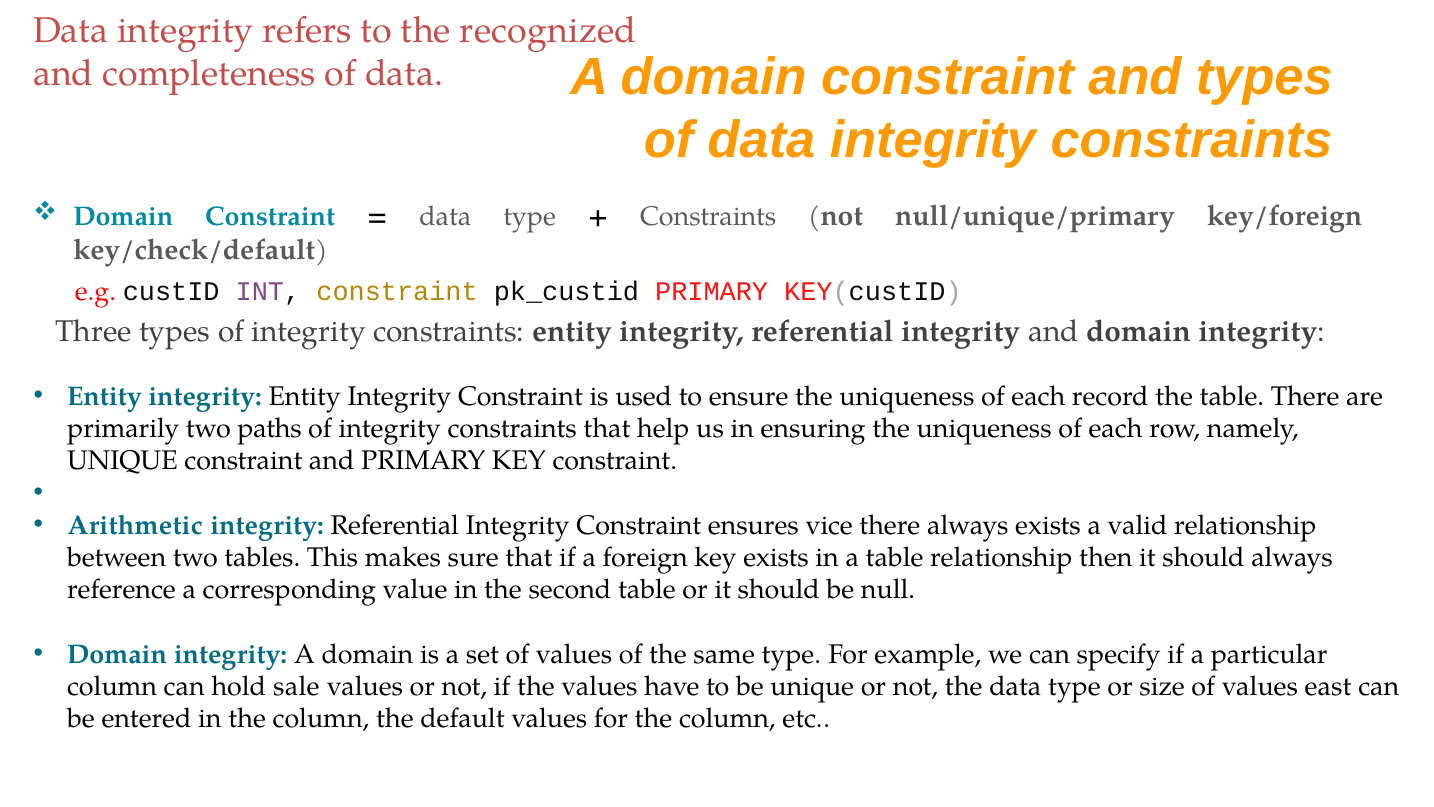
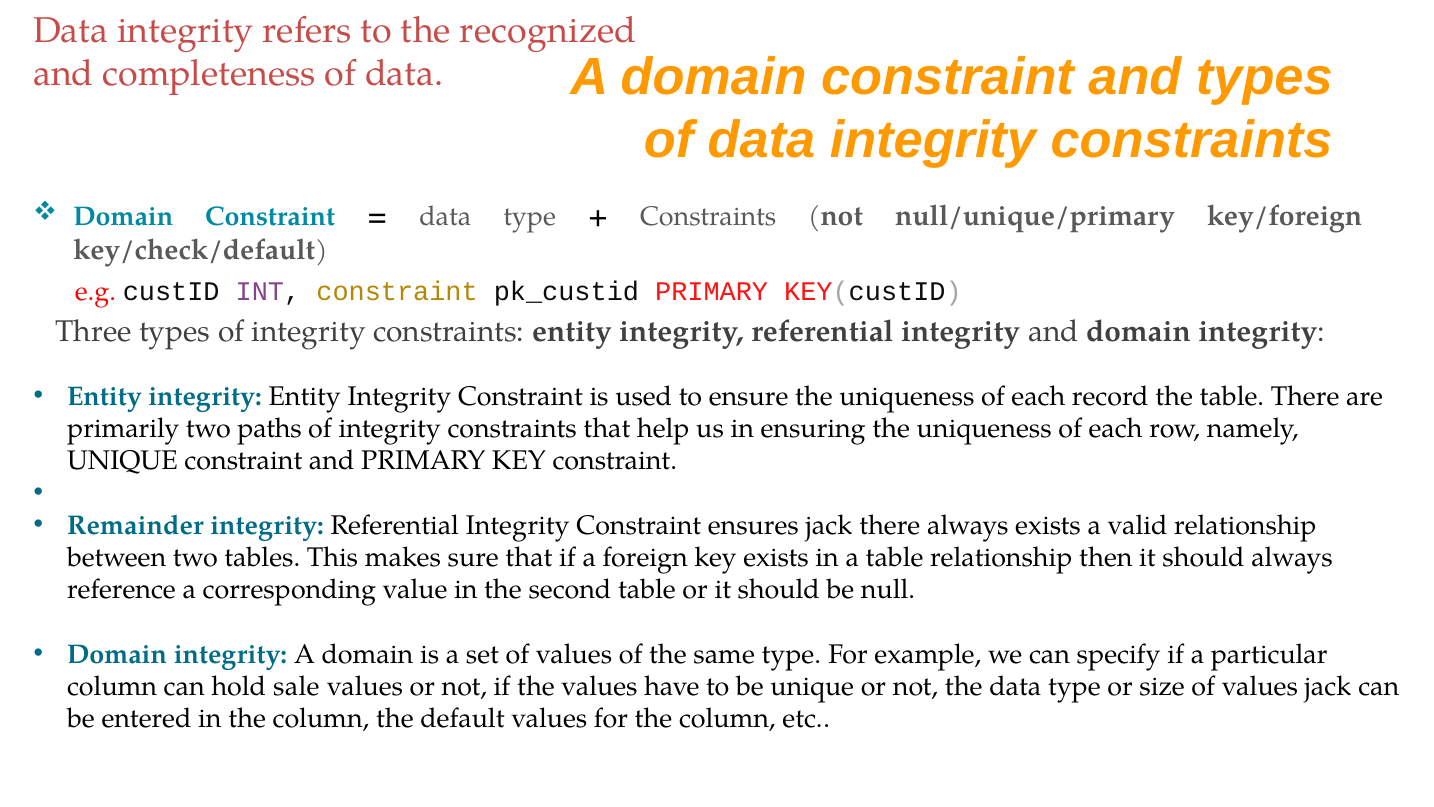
Arithmetic: Arithmetic -> Remainder
ensures vice: vice -> jack
values east: east -> jack
